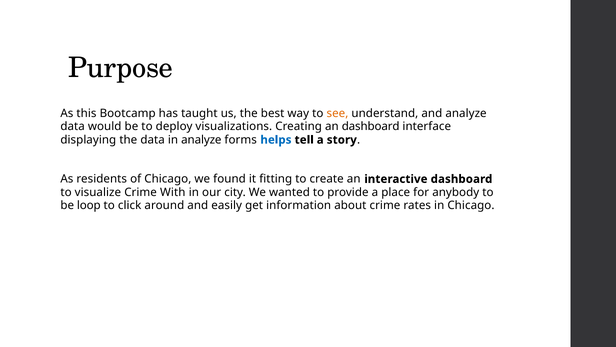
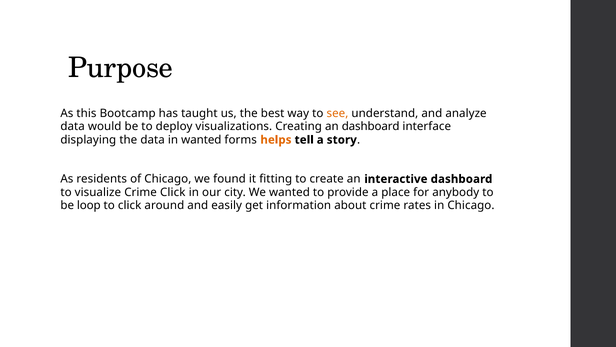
in analyze: analyze -> wanted
helps colour: blue -> orange
Crime With: With -> Click
